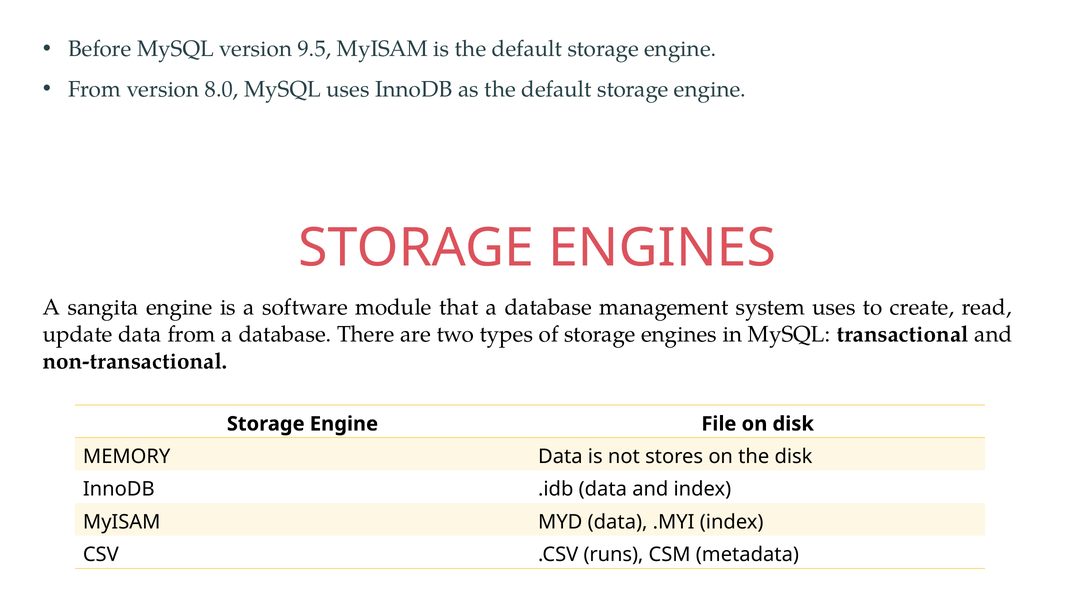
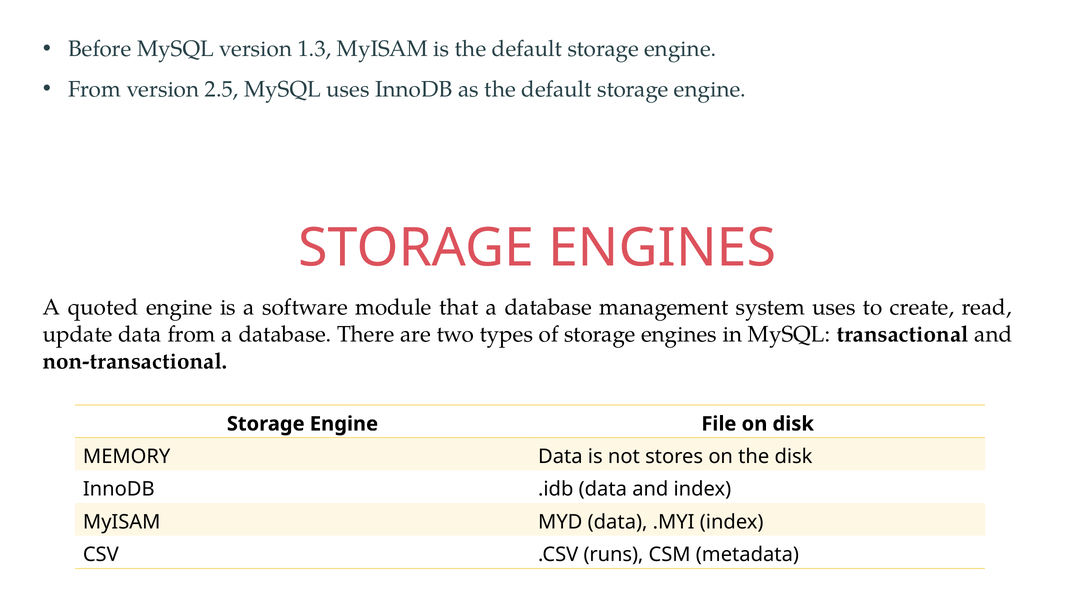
9.5: 9.5 -> 1.3
8.0: 8.0 -> 2.5
sangita: sangita -> quoted
